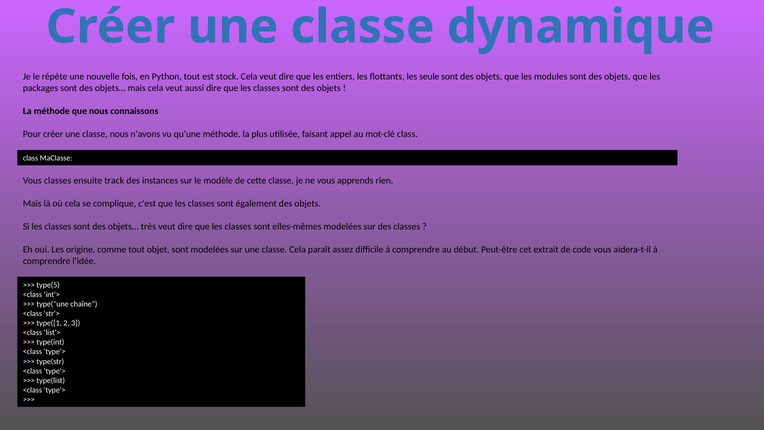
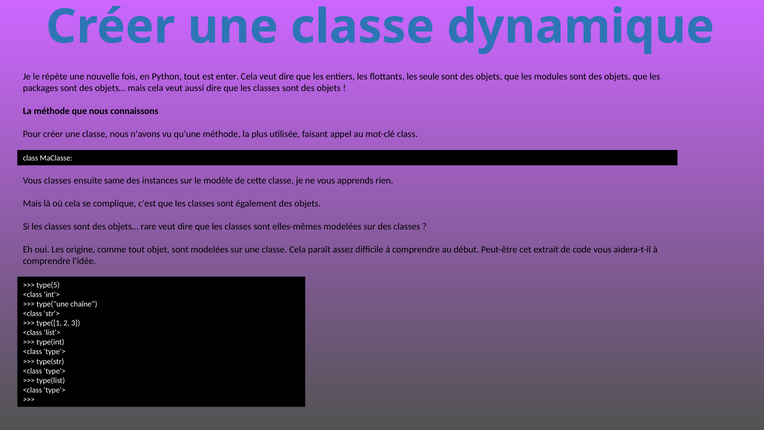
stock: stock -> enter
track: track -> same
très: très -> rare
